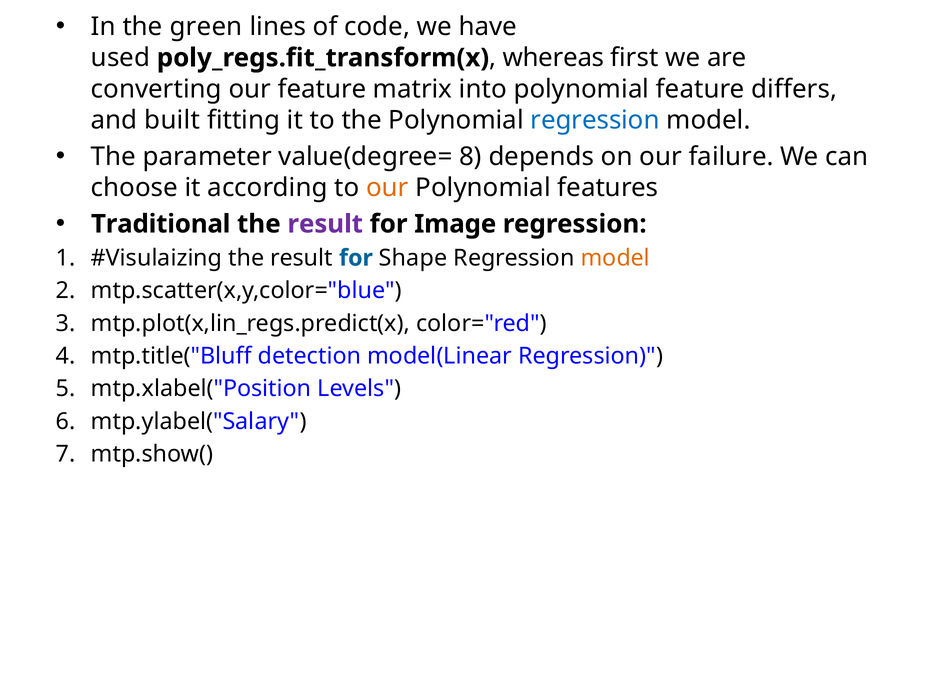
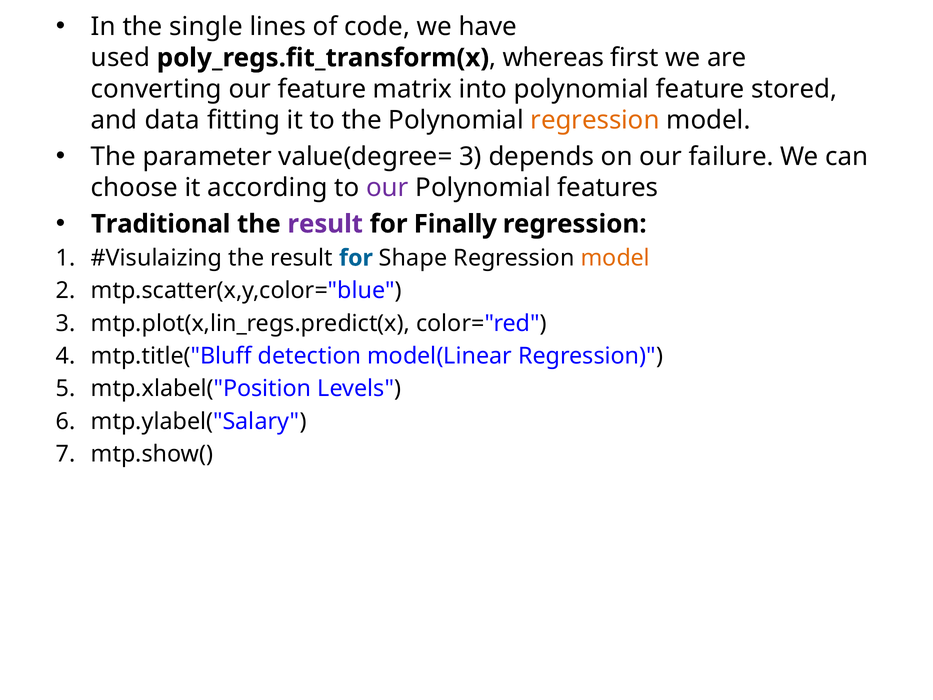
green: green -> single
differs: differs -> stored
built: built -> data
regression at (595, 120) colour: blue -> orange
value(degree= 8: 8 -> 3
our at (387, 188) colour: orange -> purple
Image: Image -> Finally
